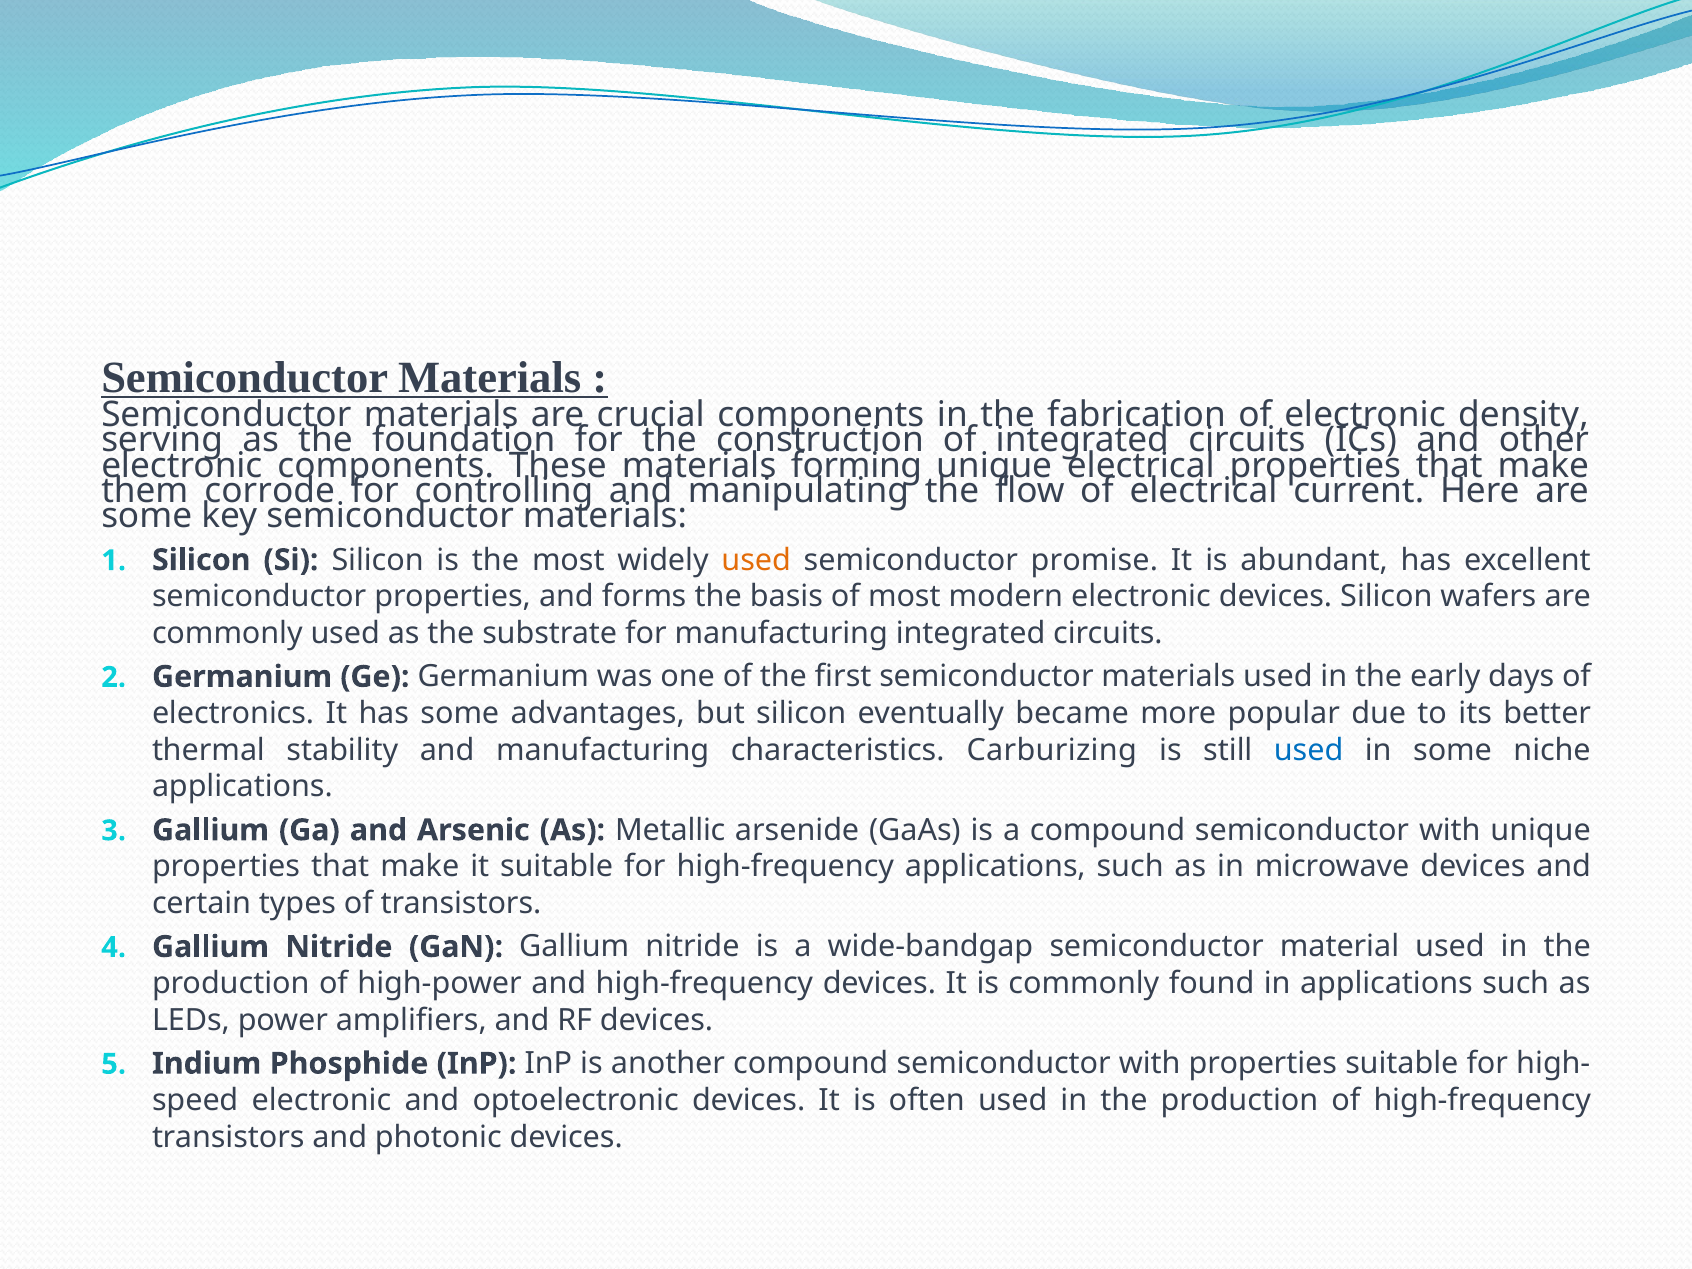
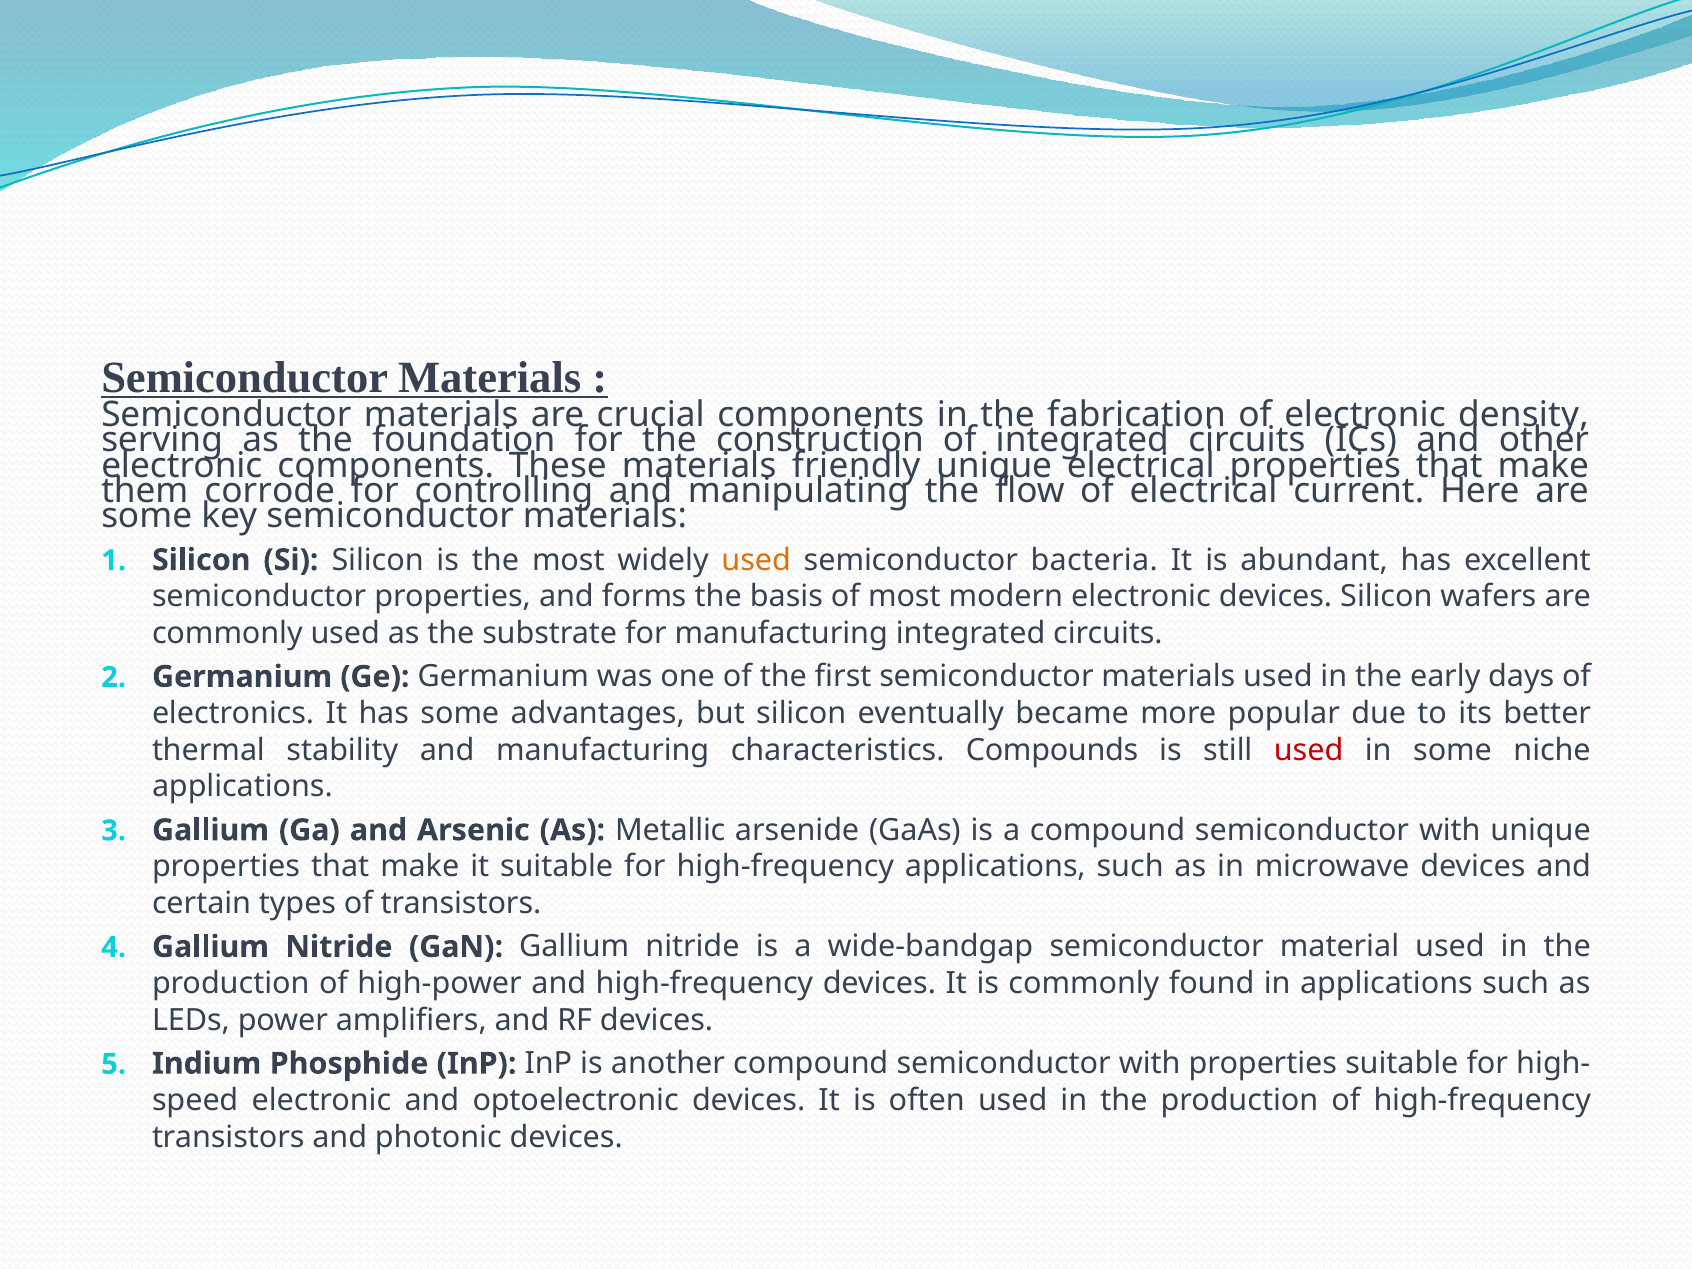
forming: forming -> friendly
promise: promise -> bacteria
Carburizing: Carburizing -> Compounds
used at (1309, 750) colour: blue -> red
